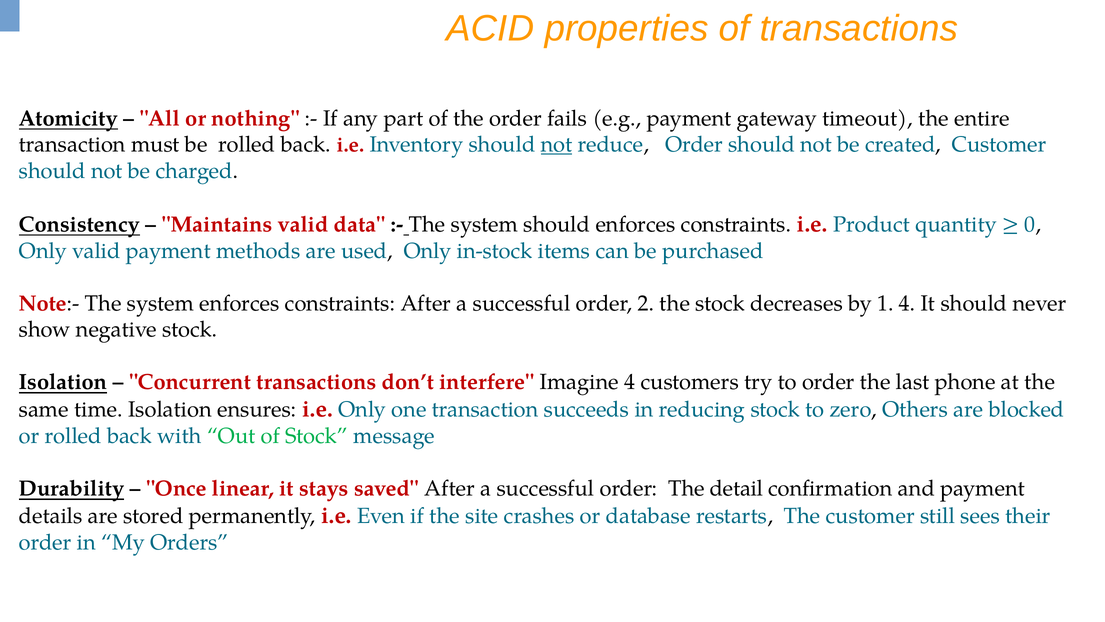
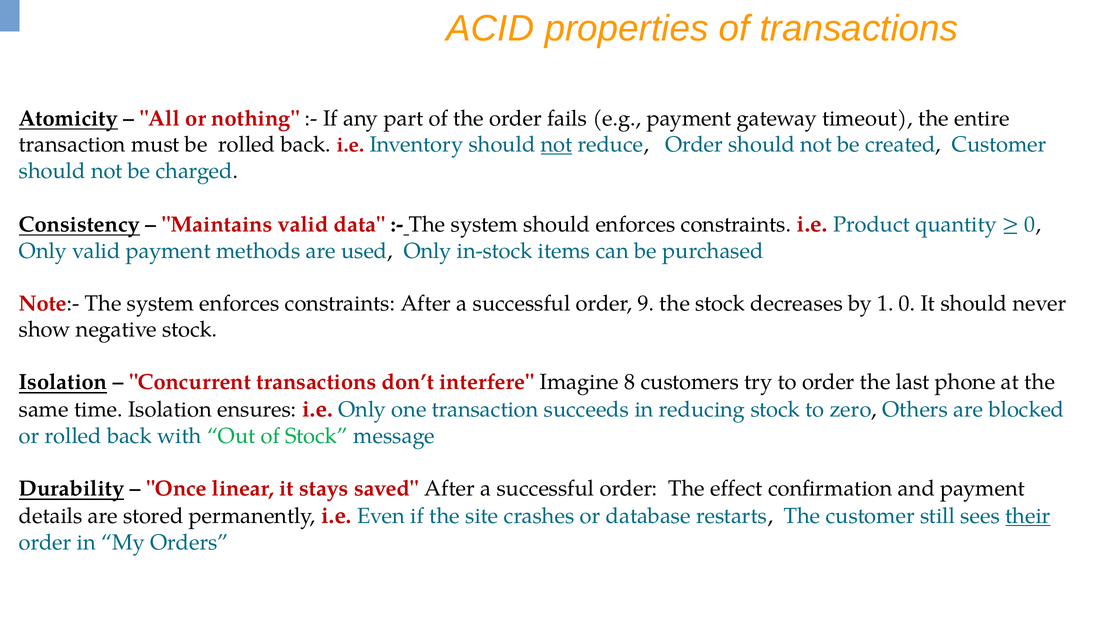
2: 2 -> 9
1 4: 4 -> 0
Imagine 4: 4 -> 8
detail: detail -> effect
their underline: none -> present
